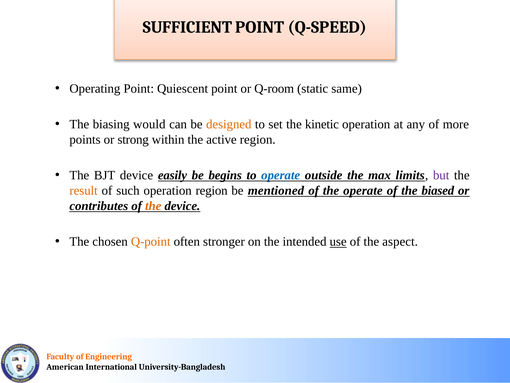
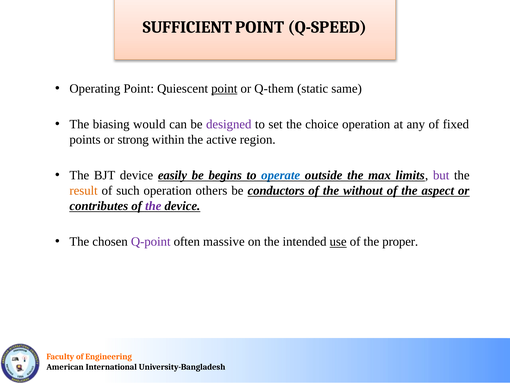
point at (224, 88) underline: none -> present
Q-room: Q-room -> Q-them
designed colour: orange -> purple
kinetic: kinetic -> choice
more: more -> fixed
operation region: region -> others
mentioned: mentioned -> conductors
the operate: operate -> without
biased: biased -> aspect
the at (153, 206) colour: orange -> purple
Q-point colour: orange -> purple
stronger: stronger -> massive
aspect: aspect -> proper
